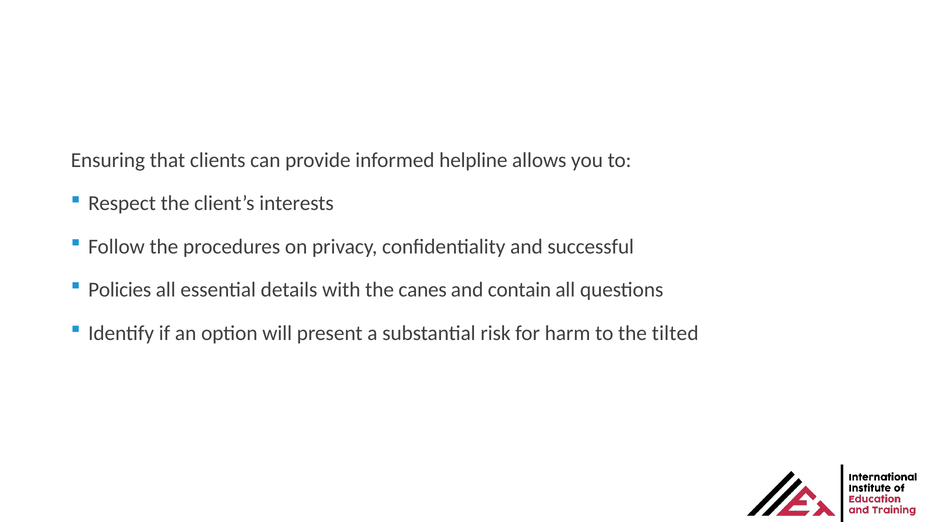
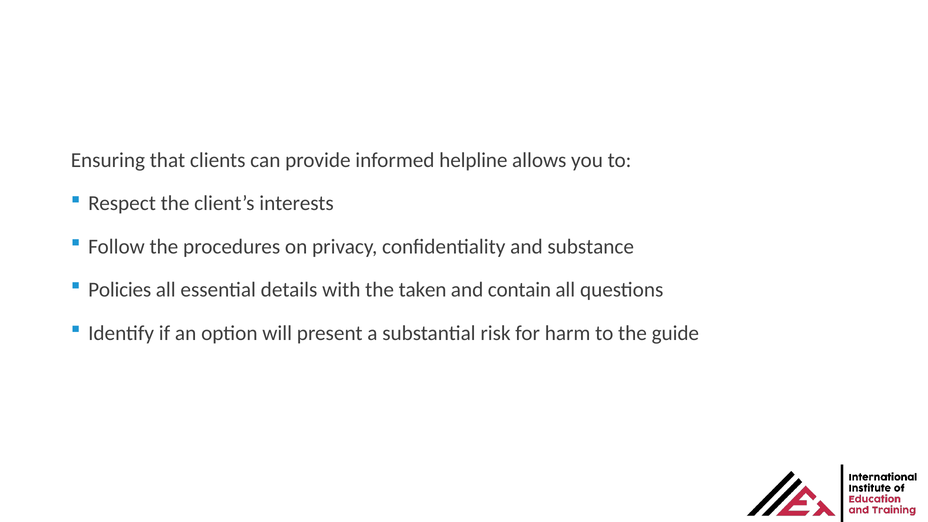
successful: successful -> substance
canes: canes -> taken
tilted: tilted -> guide
